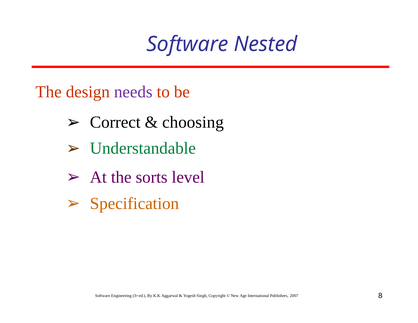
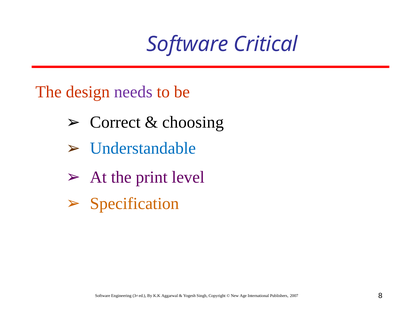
Nested: Nested -> Critical
Understandable colour: green -> blue
sorts: sorts -> print
